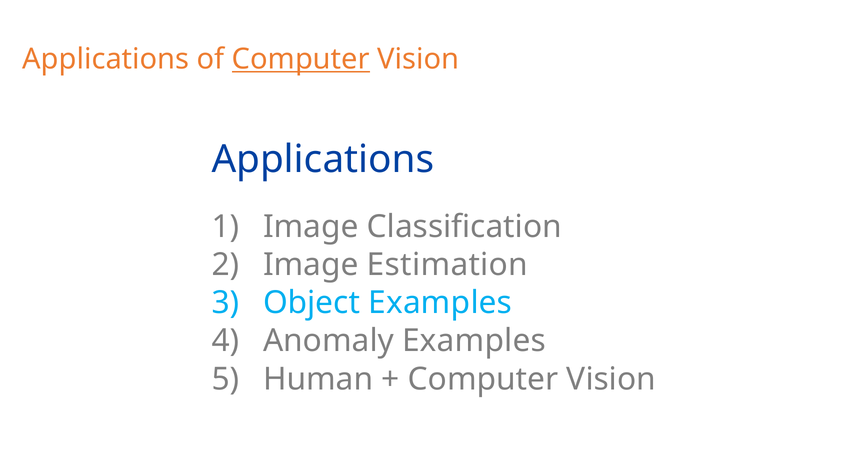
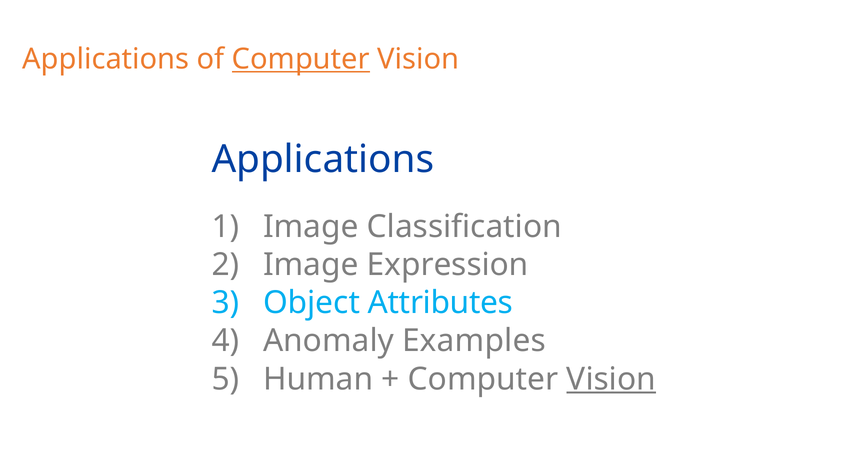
Estimation: Estimation -> Expression
Object Examples: Examples -> Attributes
Vision at (611, 379) underline: none -> present
